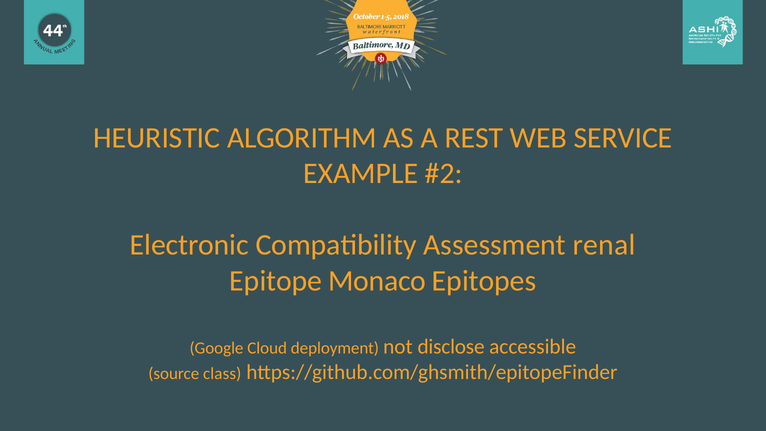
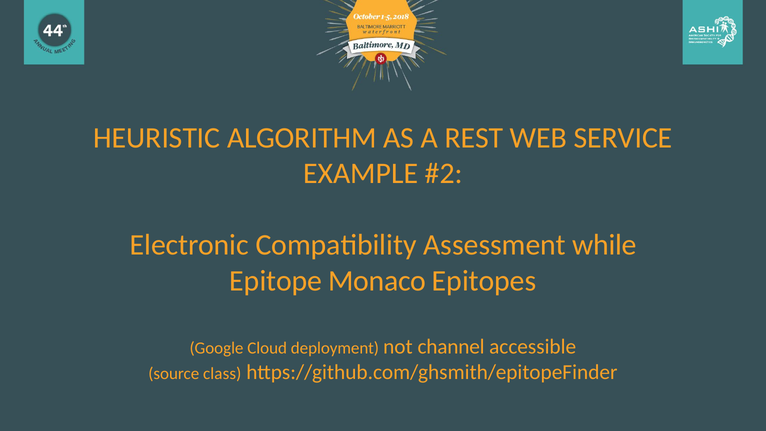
renal: renal -> while
disclose: disclose -> channel
